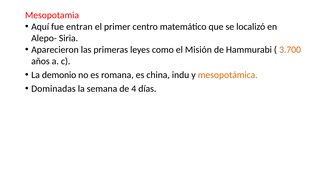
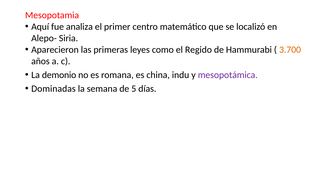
entran: entran -> analiza
Misión: Misión -> Regido
mesopotámica colour: orange -> purple
4: 4 -> 5
